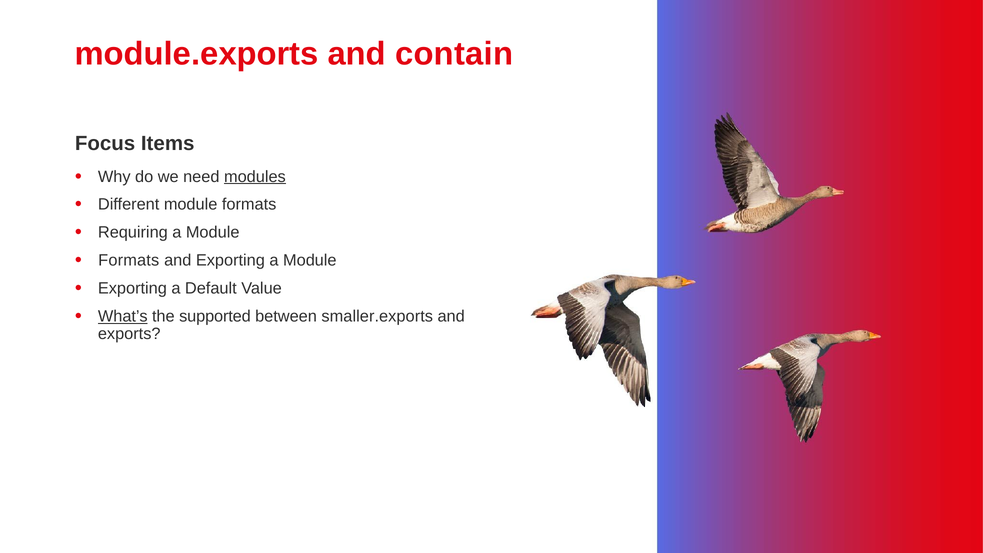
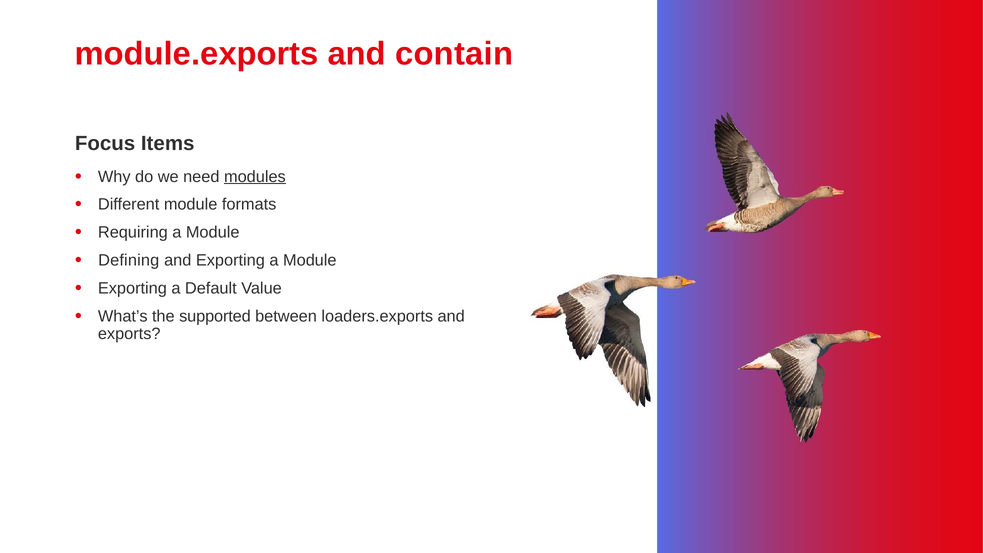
Formats at (129, 260): Formats -> Defining
What’s underline: present -> none
smaller.exports: smaller.exports -> loaders.exports
